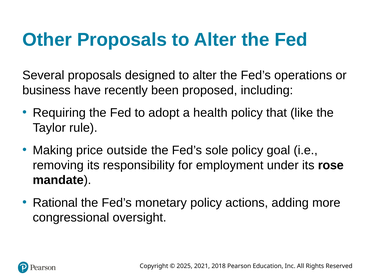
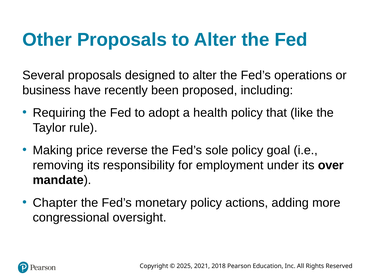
outside: outside -> reverse
rose: rose -> over
Rational: Rational -> Chapter
